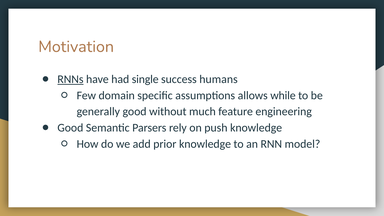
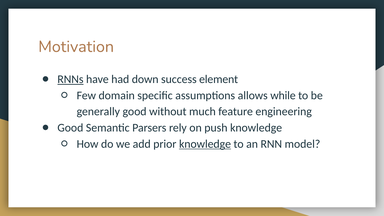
single: single -> down
humans: humans -> element
knowledge at (205, 144) underline: none -> present
